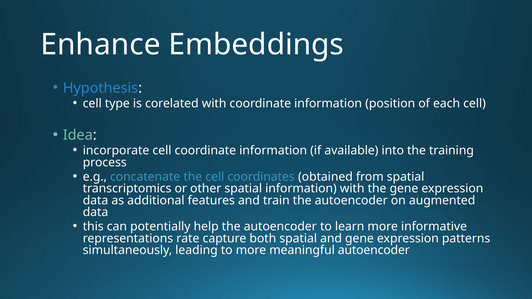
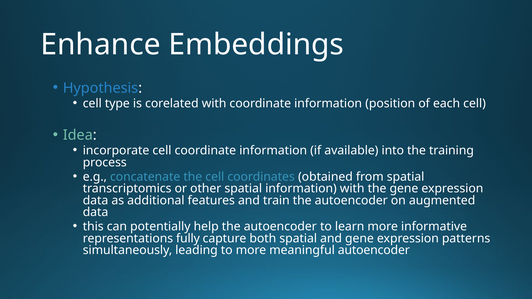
rate: rate -> fully
